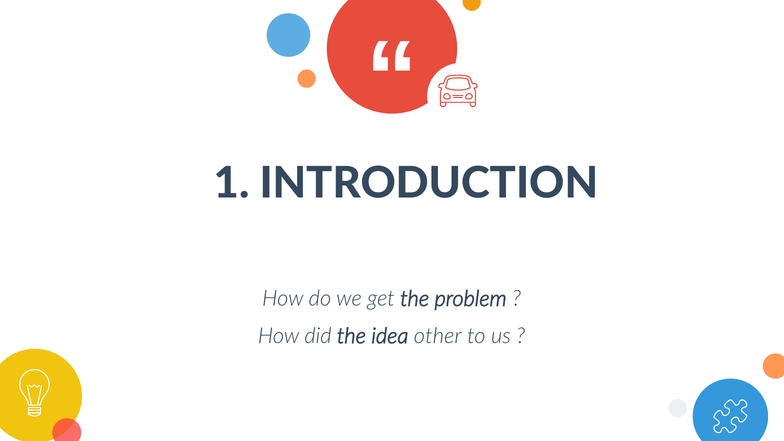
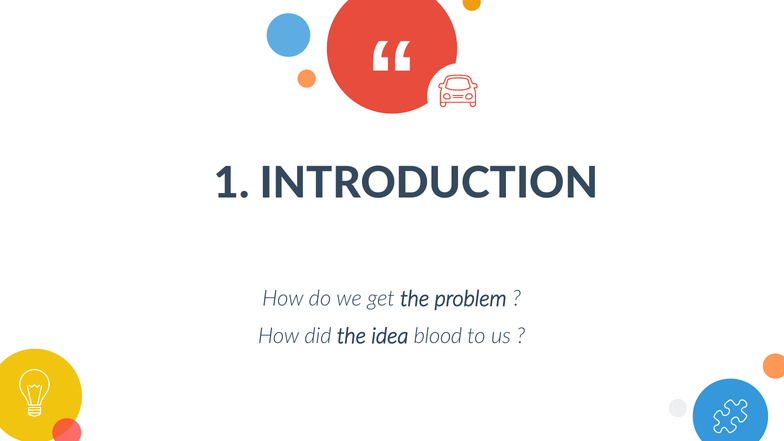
other: other -> blood
